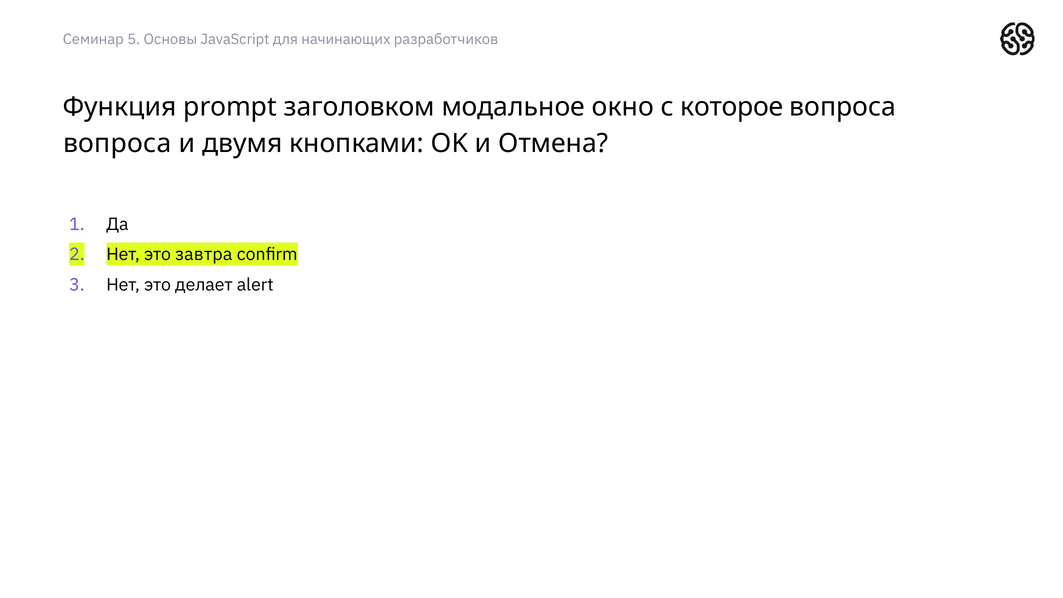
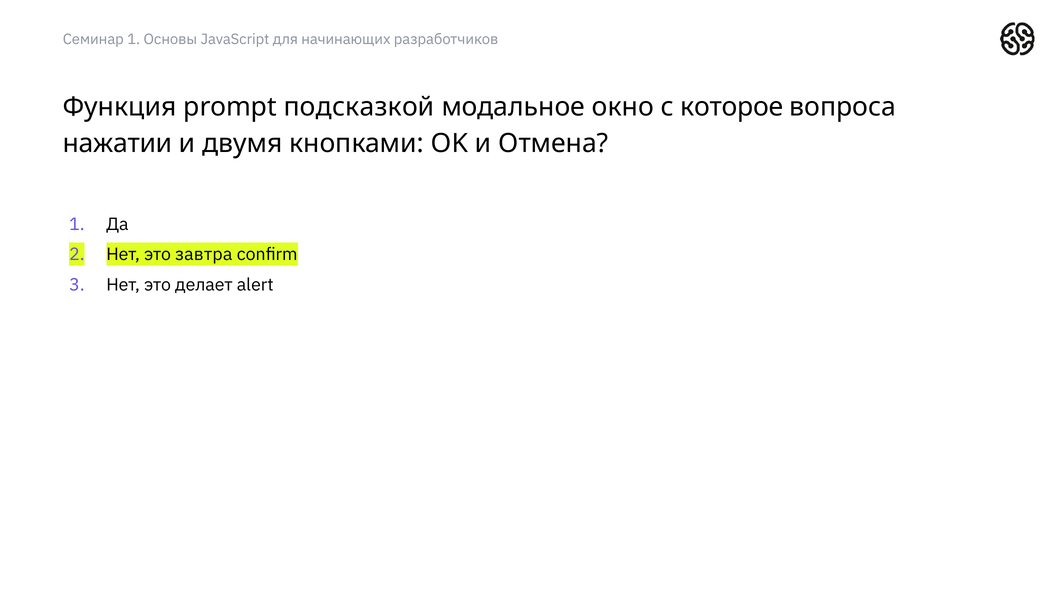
Семинар 5: 5 -> 1
заголовком: заголовком -> подсказкой
вопроса at (117, 144): вопроса -> нажатии
